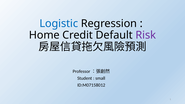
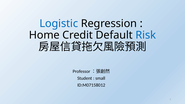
Risk colour: purple -> blue
